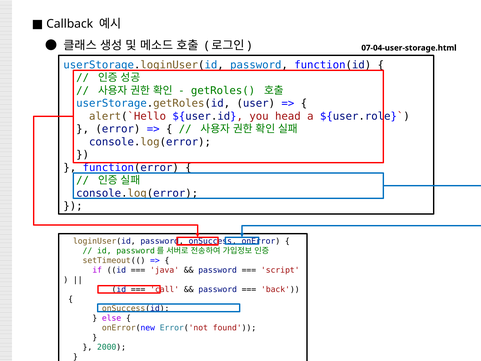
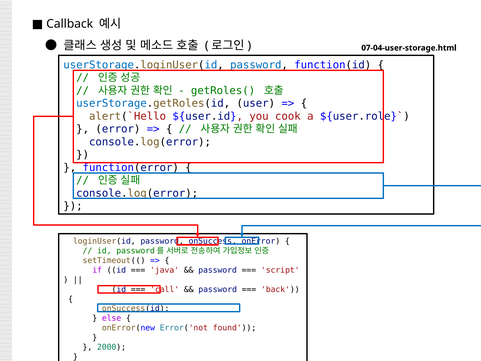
head: head -> cook
